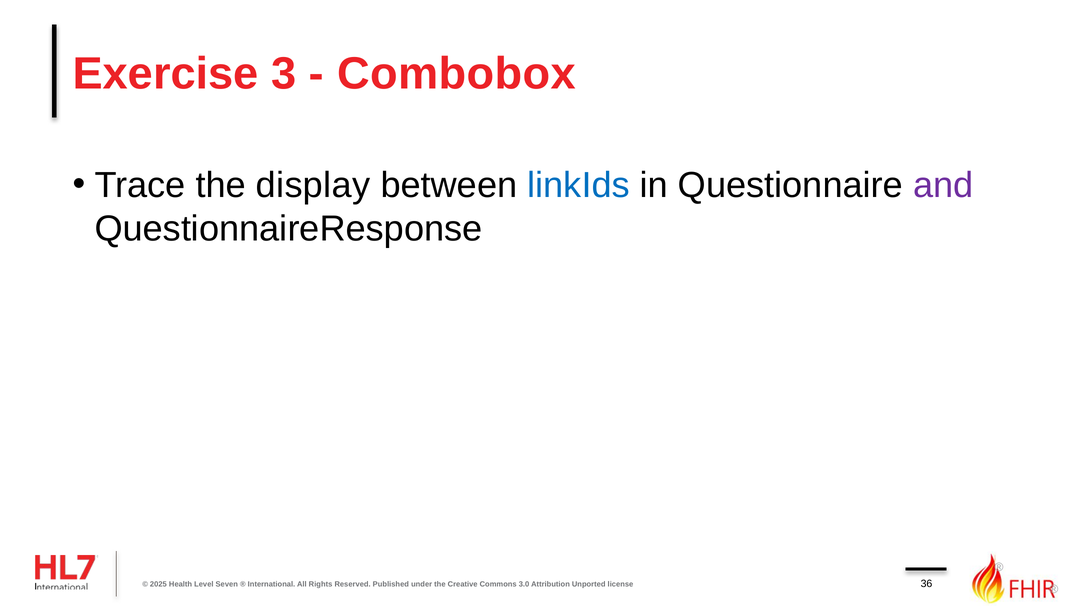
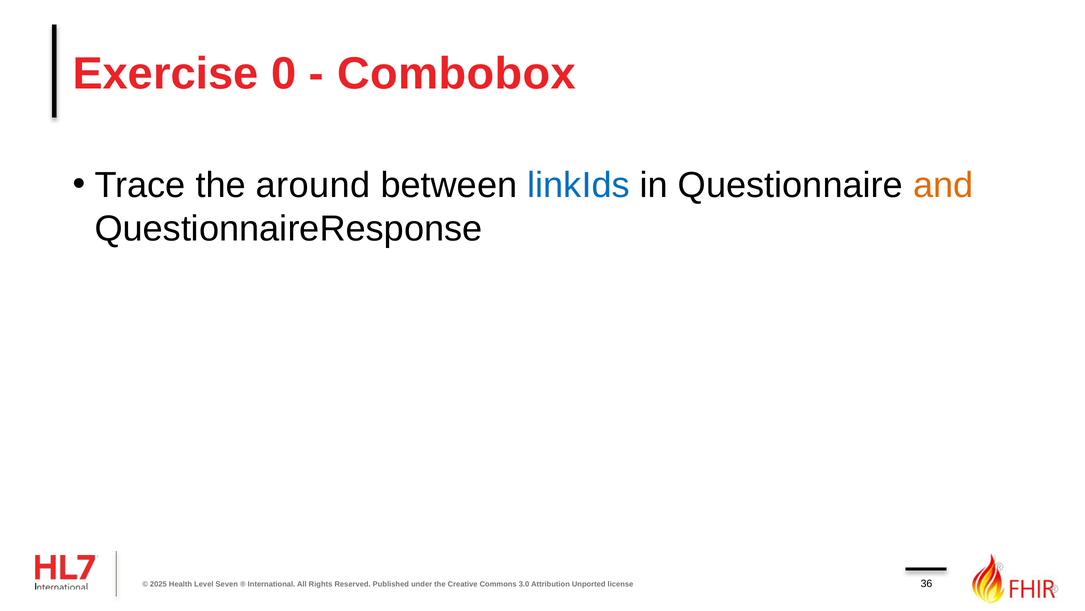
3: 3 -> 0
display: display -> around
and colour: purple -> orange
